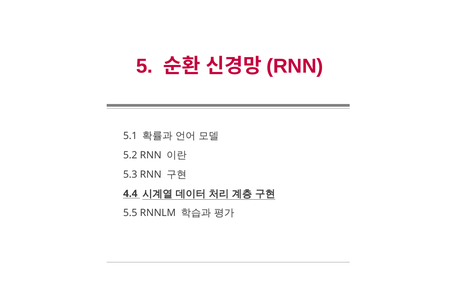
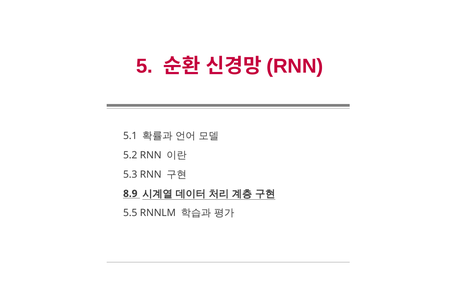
4.4: 4.4 -> 8.9
